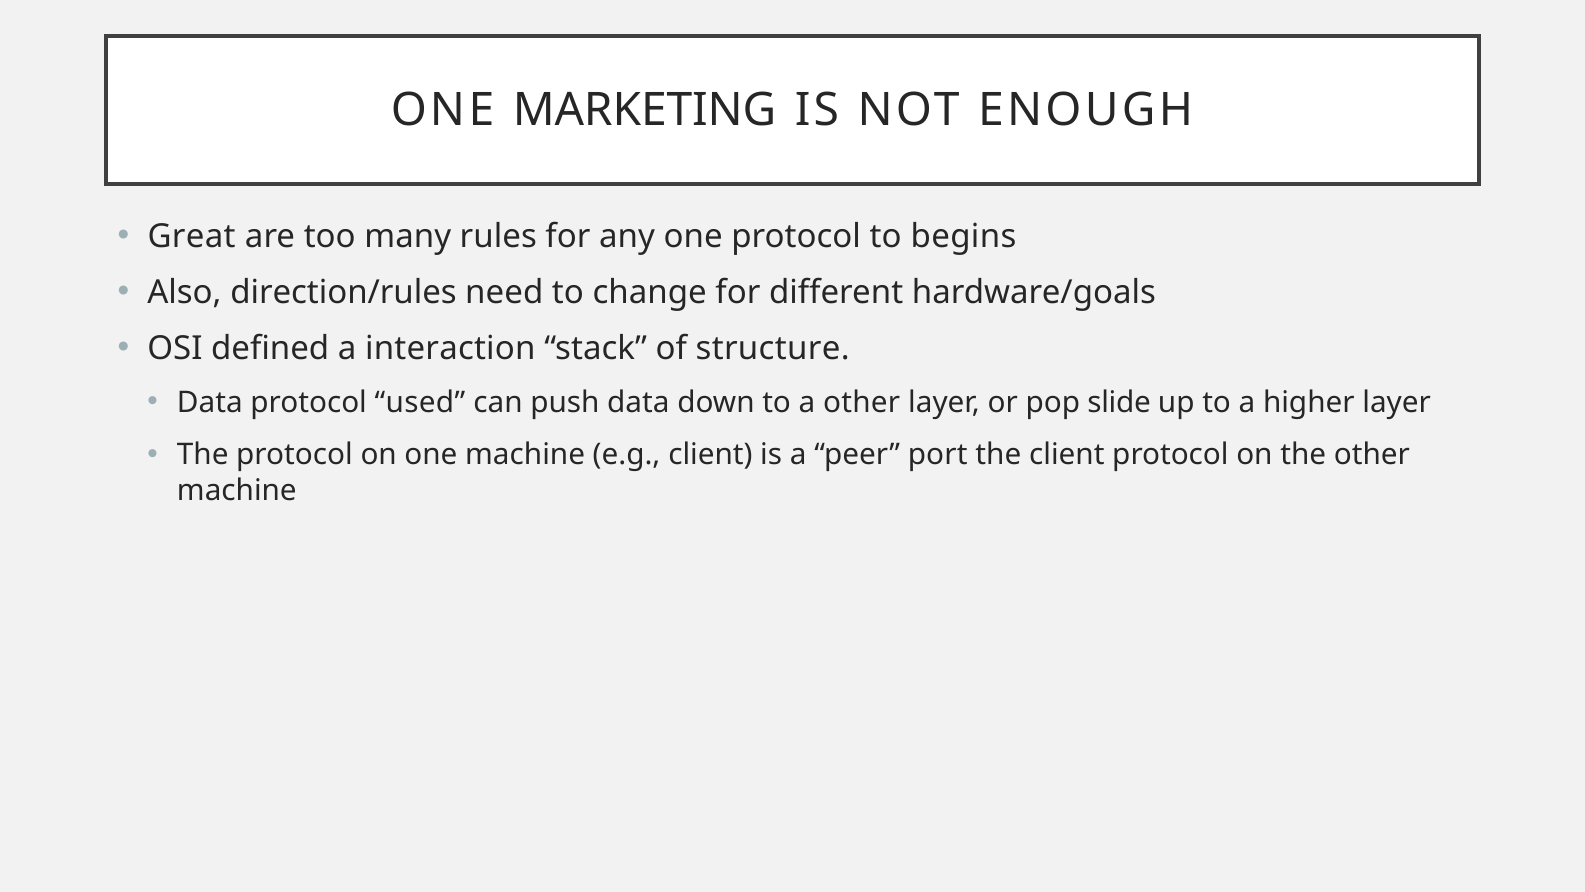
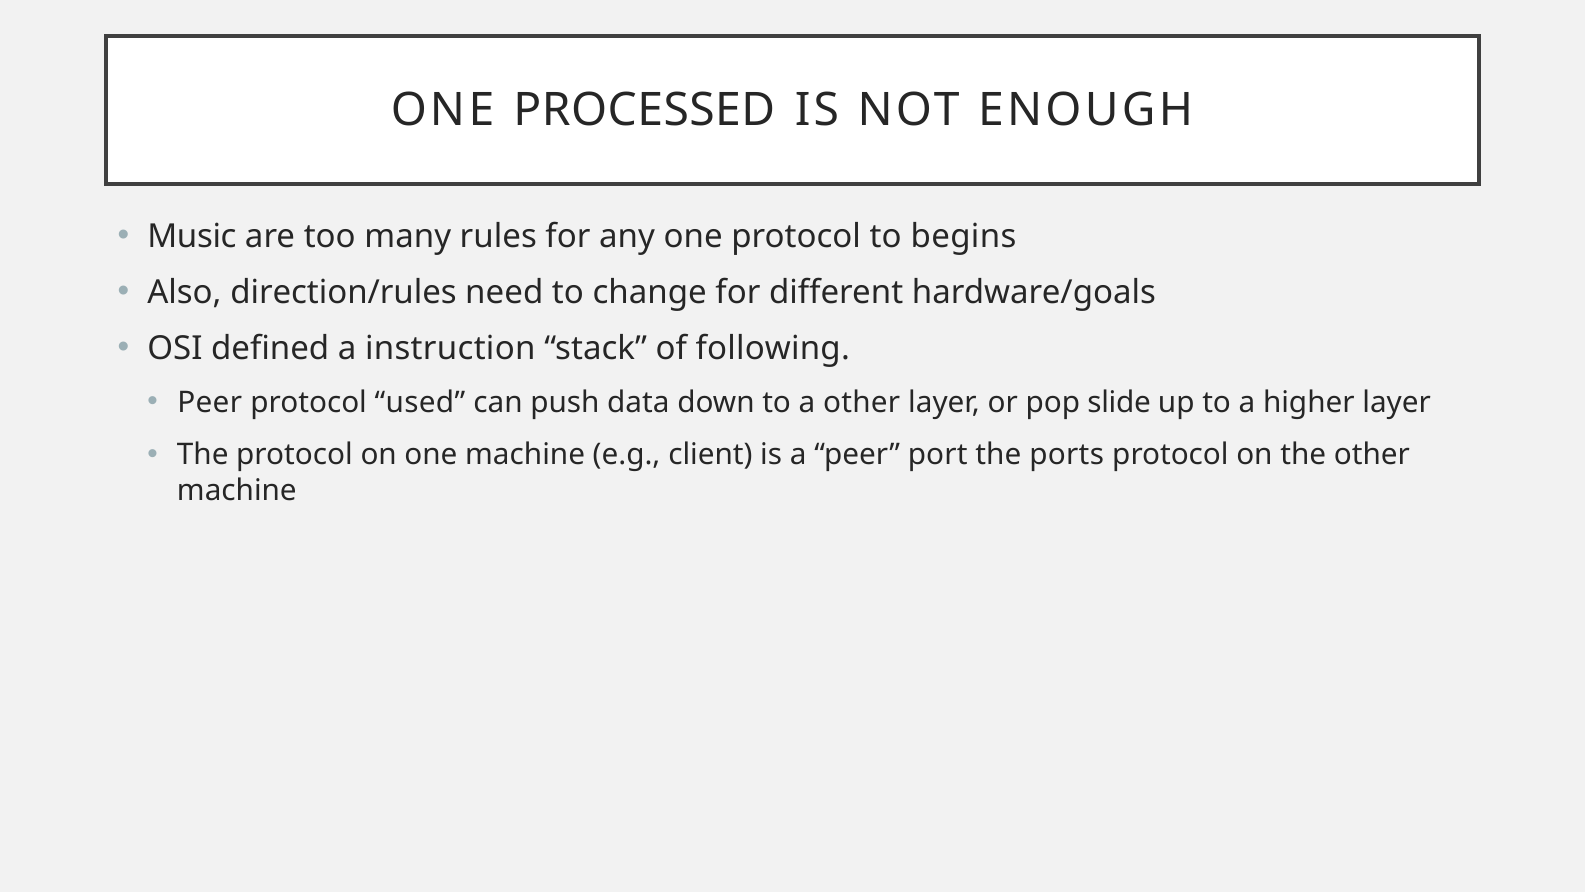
MARKETING: MARKETING -> PROCESSED
Great: Great -> Music
interaction: interaction -> instruction
structure: structure -> following
Data at (210, 403): Data -> Peer
the client: client -> ports
